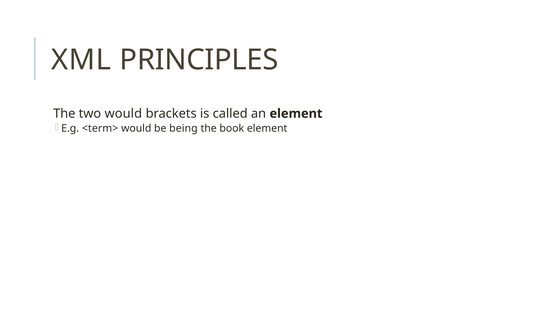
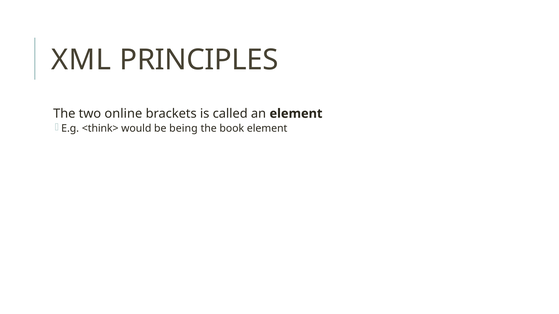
two would: would -> online
<term>: <term> -> <think>
